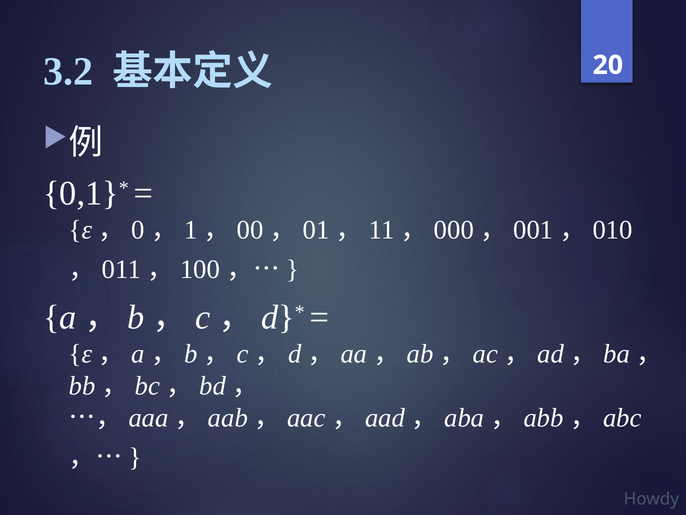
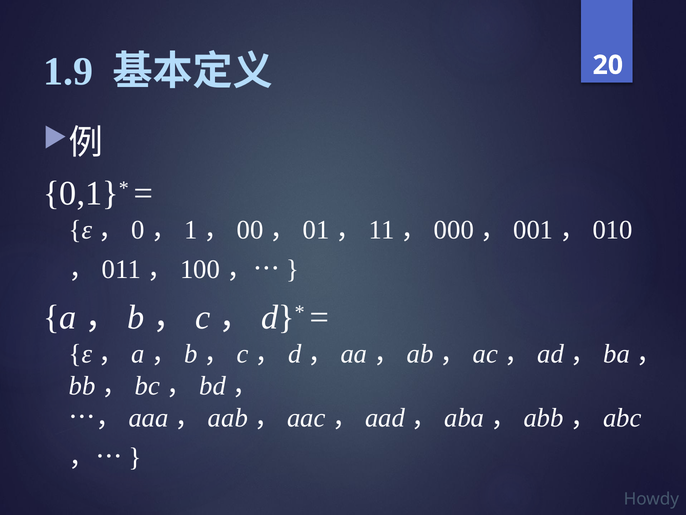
3.2: 3.2 -> 1.9
